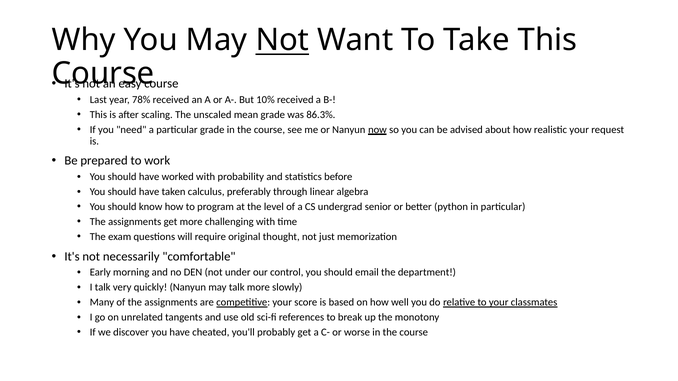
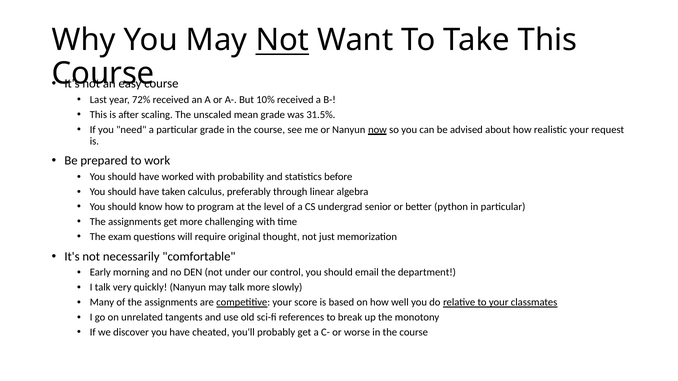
78%: 78% -> 72%
86.3%: 86.3% -> 31.5%
